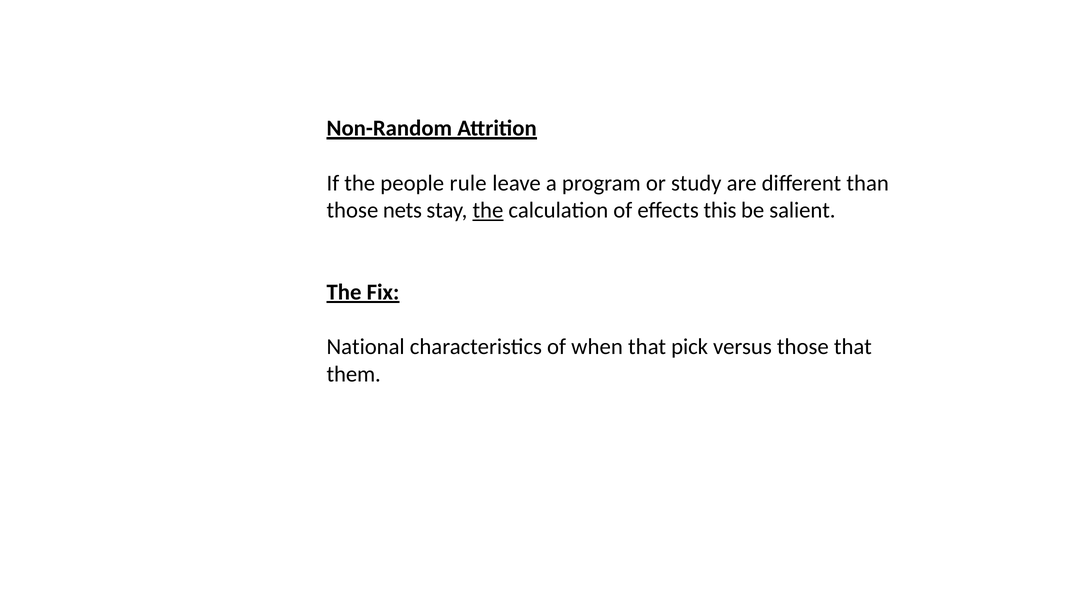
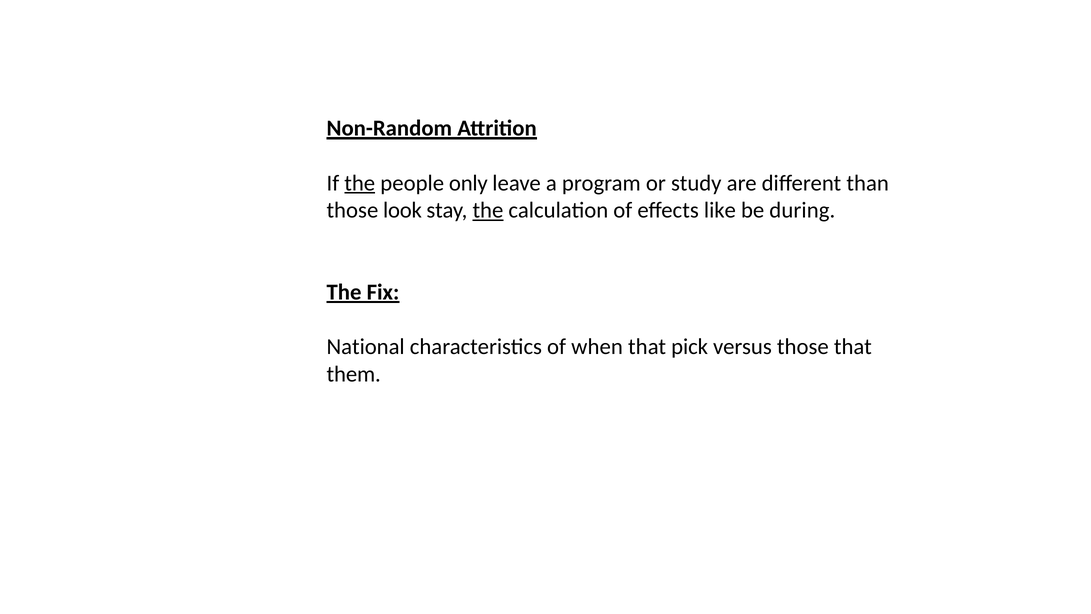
the at (360, 183) underline: none -> present
rule: rule -> only
nets: nets -> look
this: this -> like
salient: salient -> during
